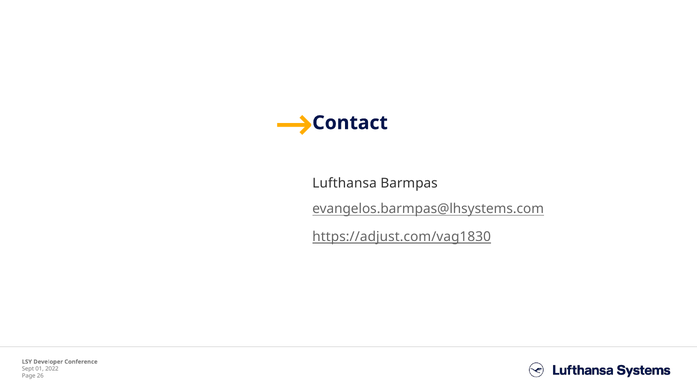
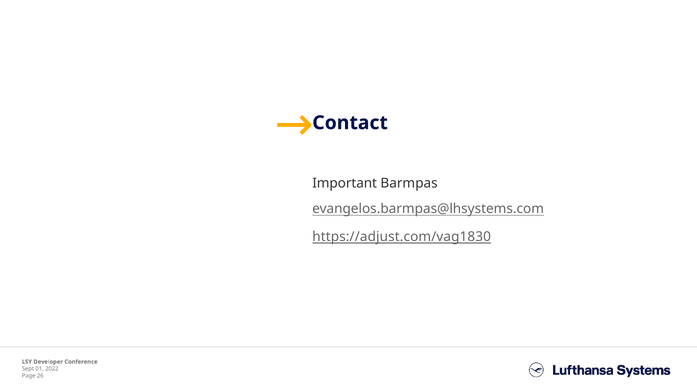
Lufthansa: Lufthansa -> Important
